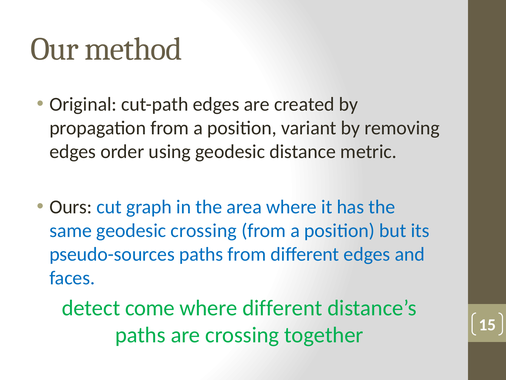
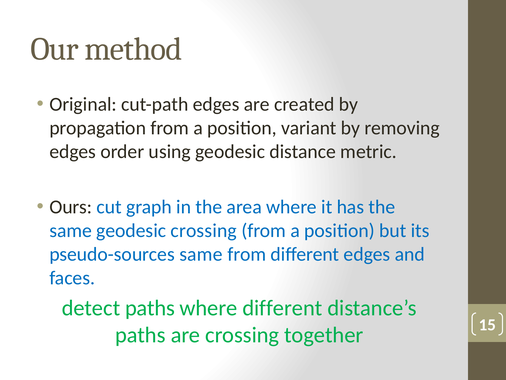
pseudo-sources paths: paths -> same
detect come: come -> paths
